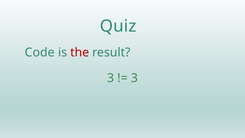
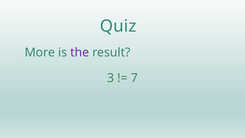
Code: Code -> More
the colour: red -> purple
3 at (134, 78): 3 -> 7
